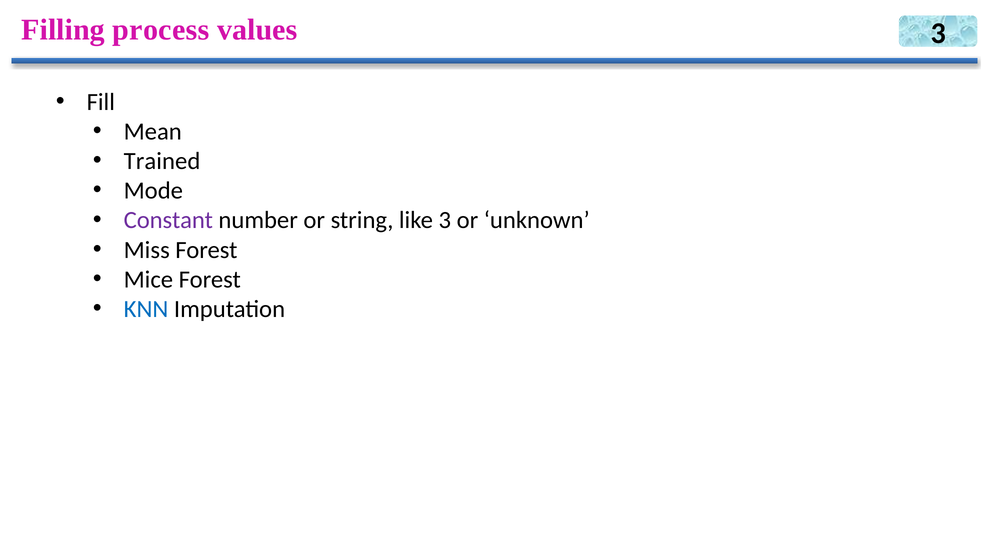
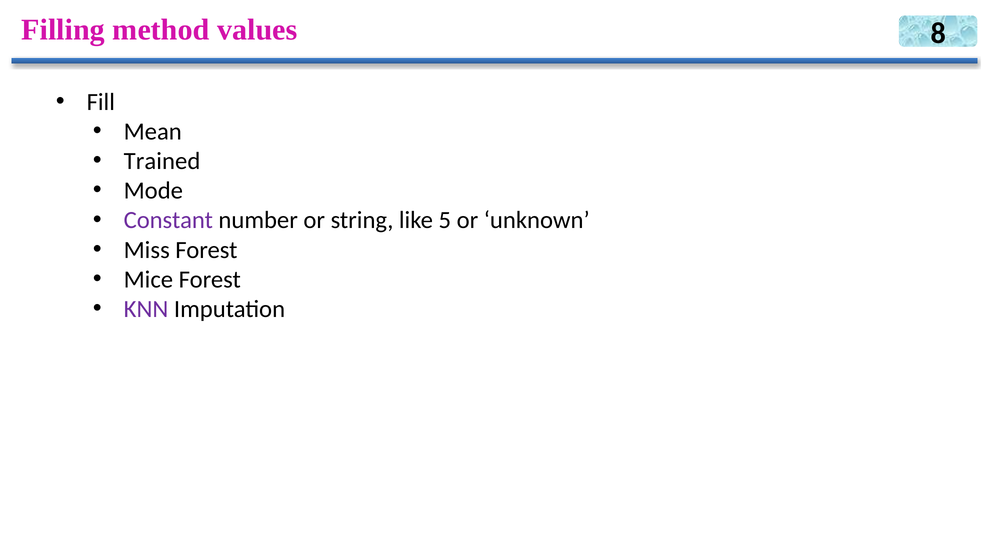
process: process -> method
values 3: 3 -> 8
like 3: 3 -> 5
KNN colour: blue -> purple
